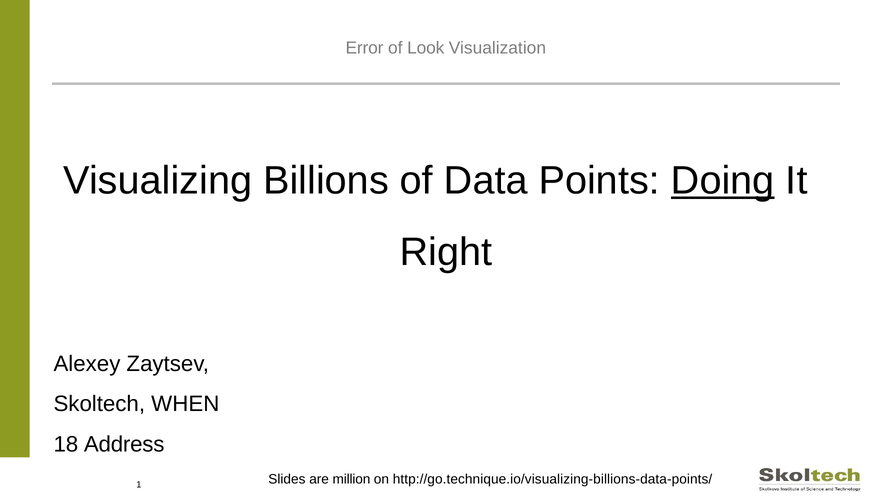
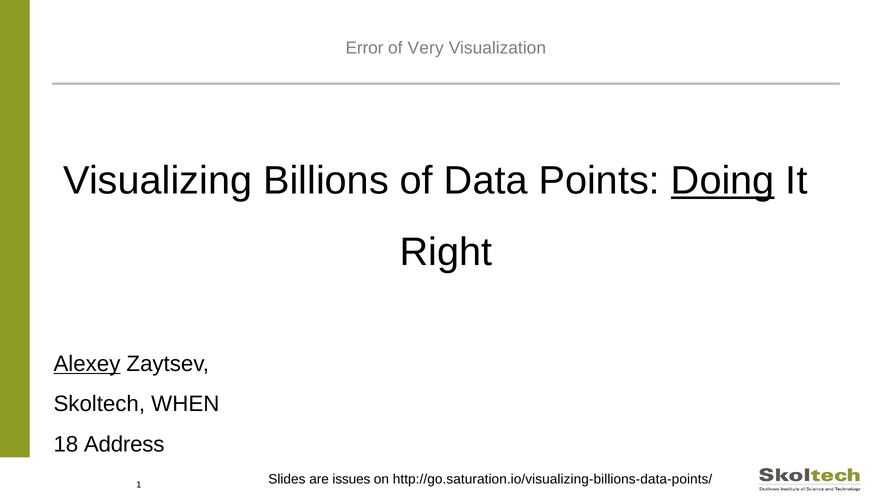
Look: Look -> Very
Alexey underline: none -> present
million: million -> issues
http://go.technique.io/visualizing-billions-data-points/: http://go.technique.io/visualizing-billions-data-points/ -> http://go.saturation.io/visualizing-billions-data-points/
